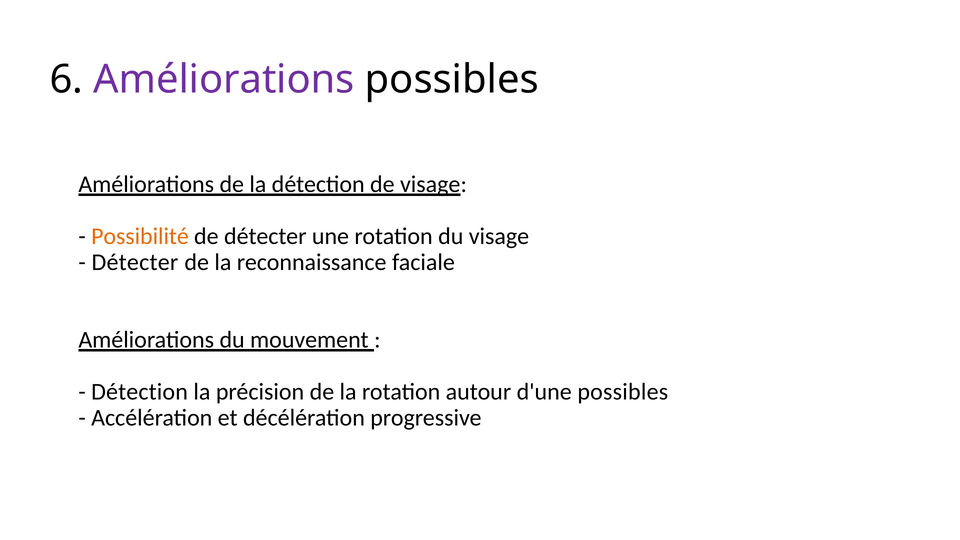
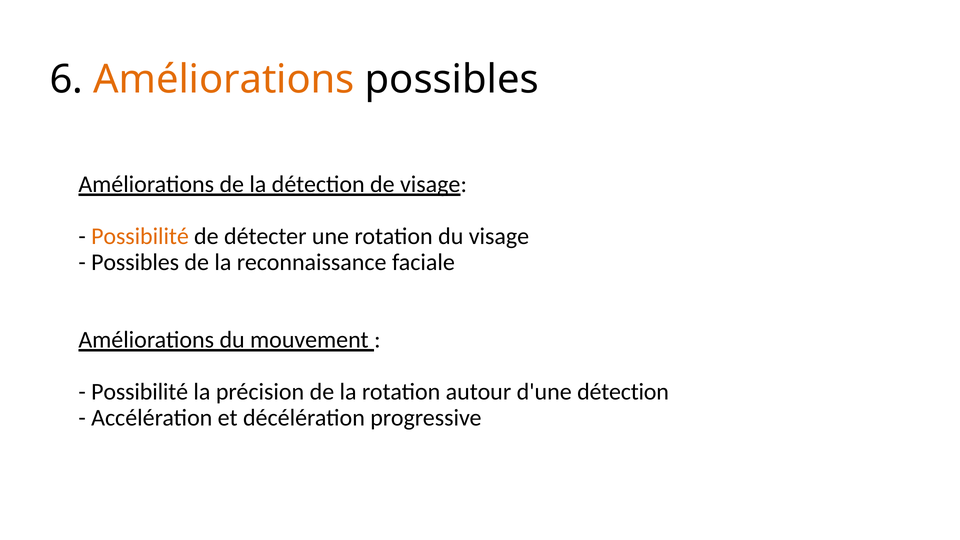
Améliorations at (224, 79) colour: purple -> orange
Détecter at (135, 262): Détecter -> Possibles
Détection at (140, 392): Détection -> Possibilité
d'une possibles: possibles -> détection
